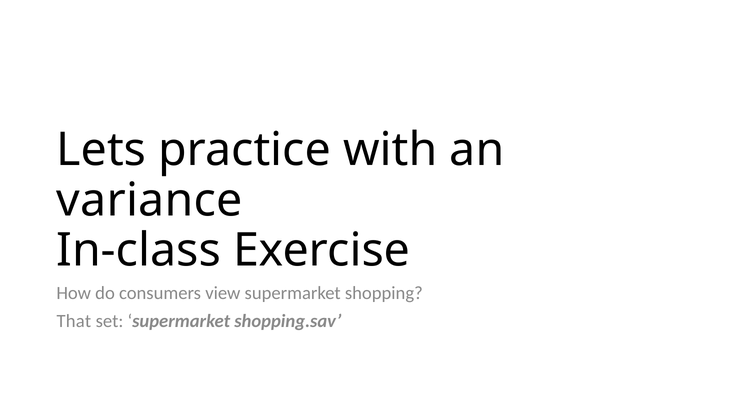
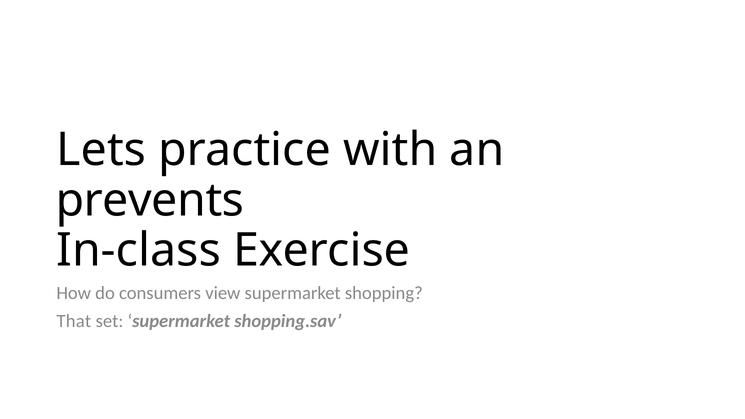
variance: variance -> prevents
